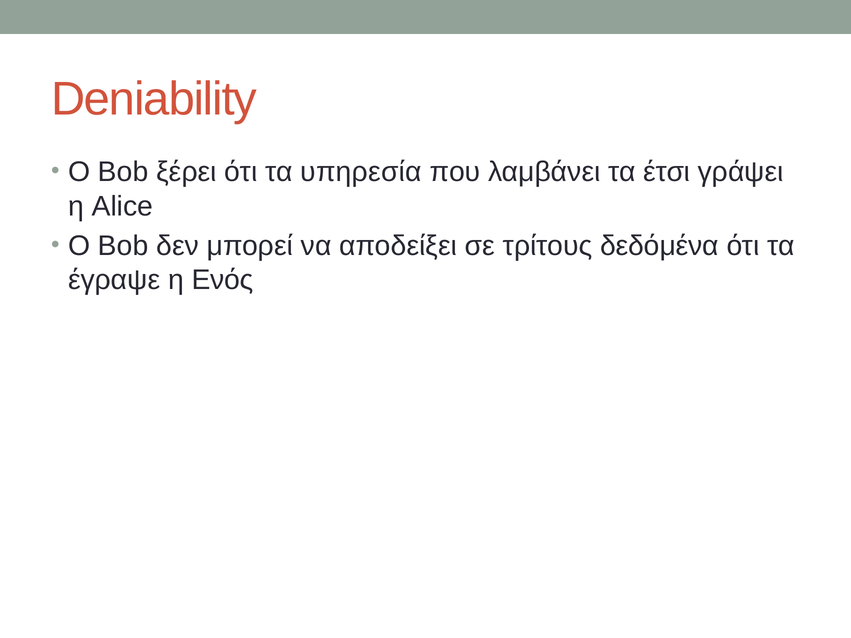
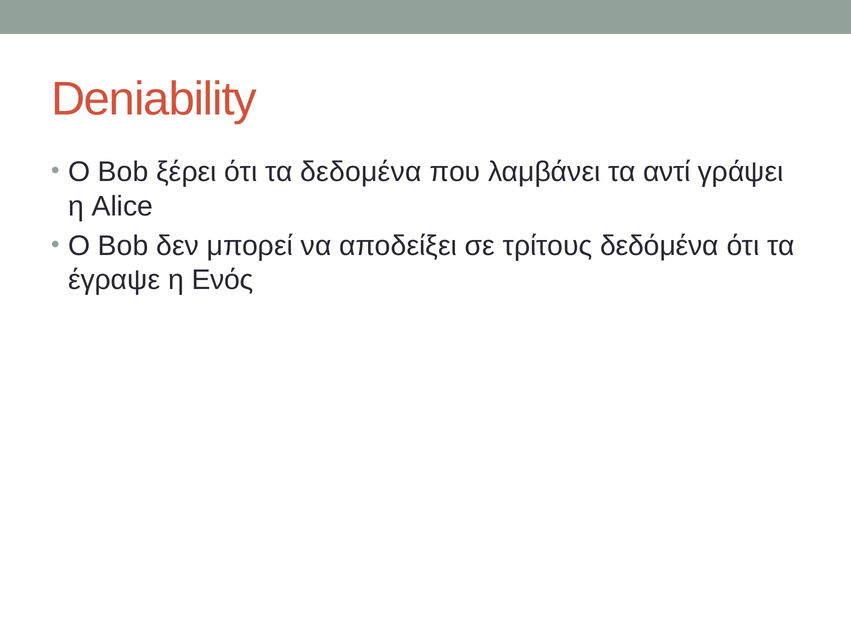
υπηρεσία: υπηρεσία -> δεδομένα
έτσι: έτσι -> αντί
